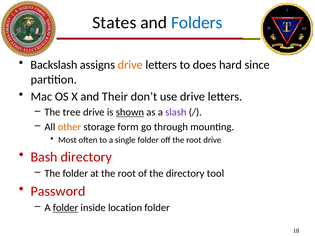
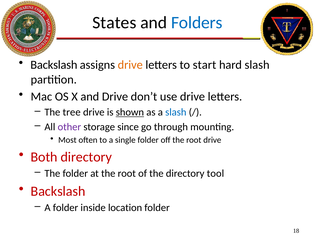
does: does -> start
hard since: since -> slash
and Their: Their -> Drive
slash at (176, 112) colour: purple -> blue
other colour: orange -> purple
form: form -> since
Bash: Bash -> Both
Password at (58, 191): Password -> Backslash
folder at (66, 208) underline: present -> none
